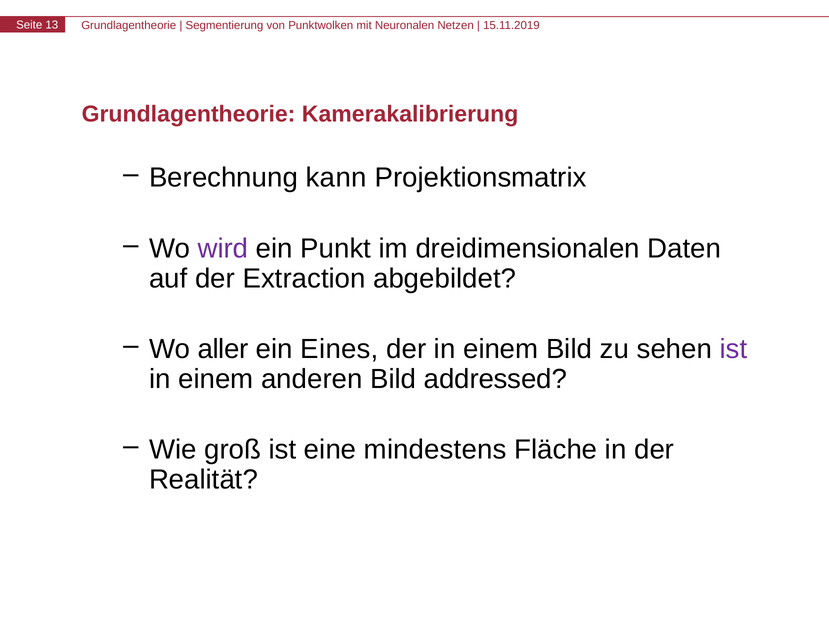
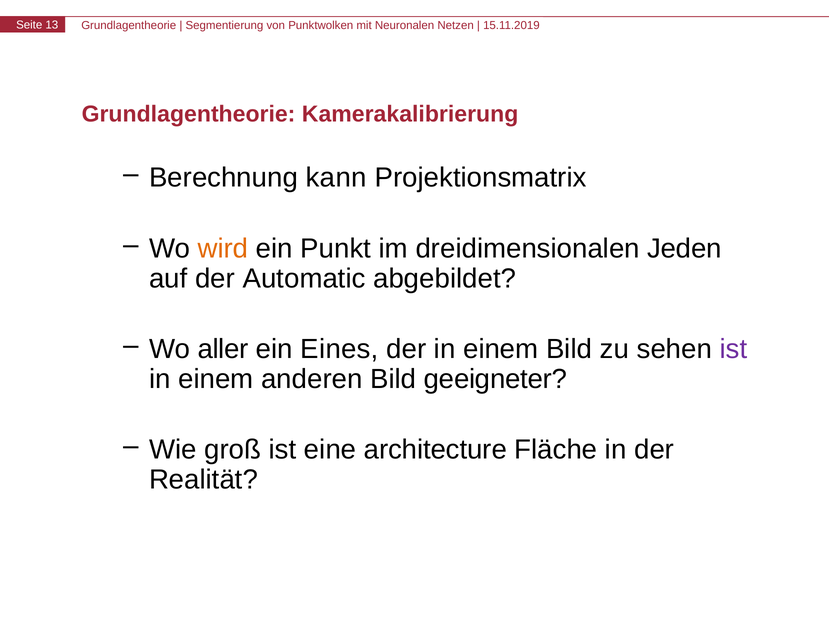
wird colour: purple -> orange
Daten: Daten -> Jeden
Extraction: Extraction -> Automatic
addressed: addressed -> geeigneter
mindestens: mindestens -> architecture
